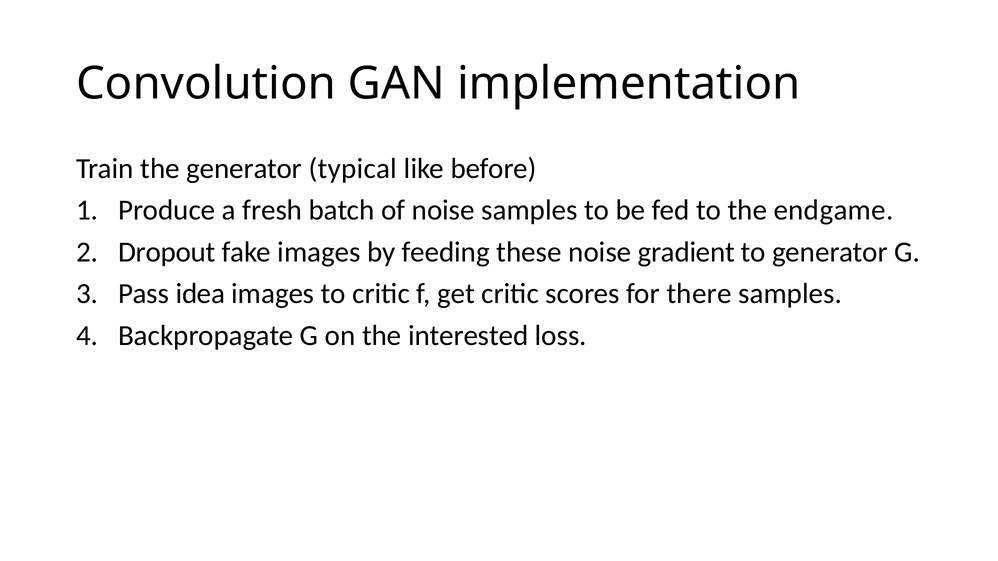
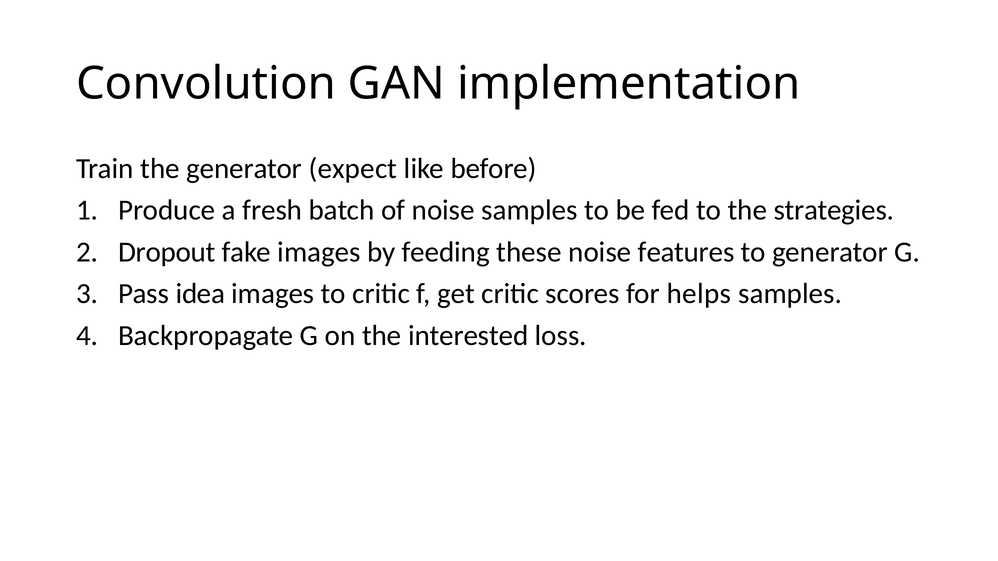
typical: typical -> expect
endgame: endgame -> strategies
gradient: gradient -> features
there: there -> helps
